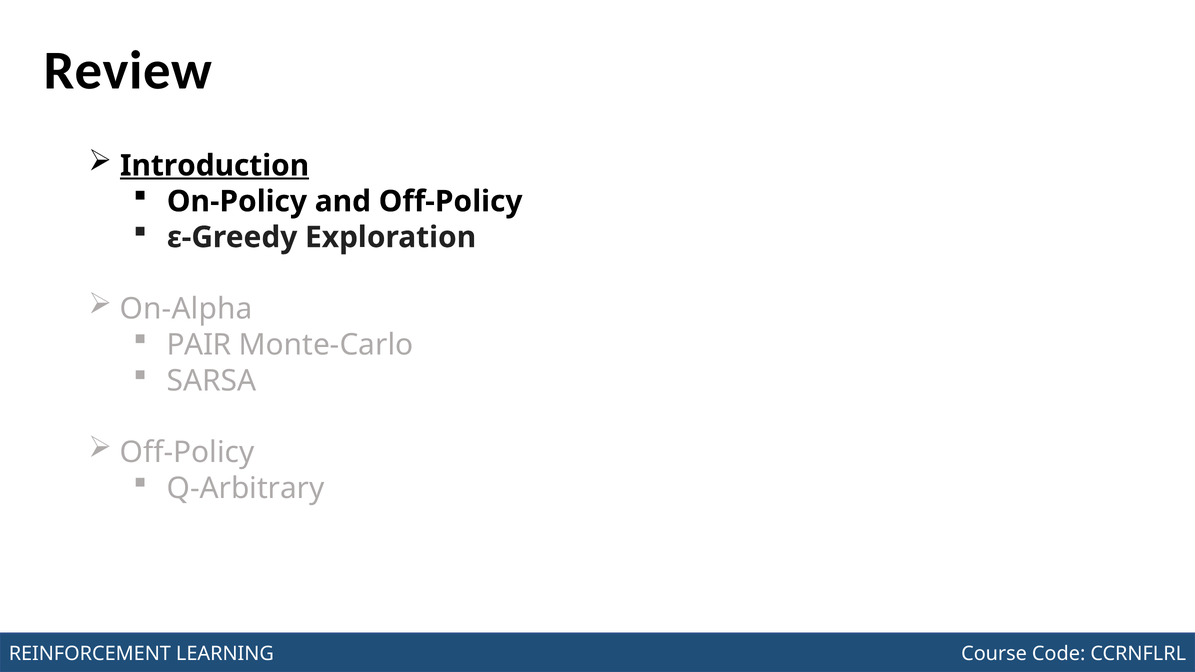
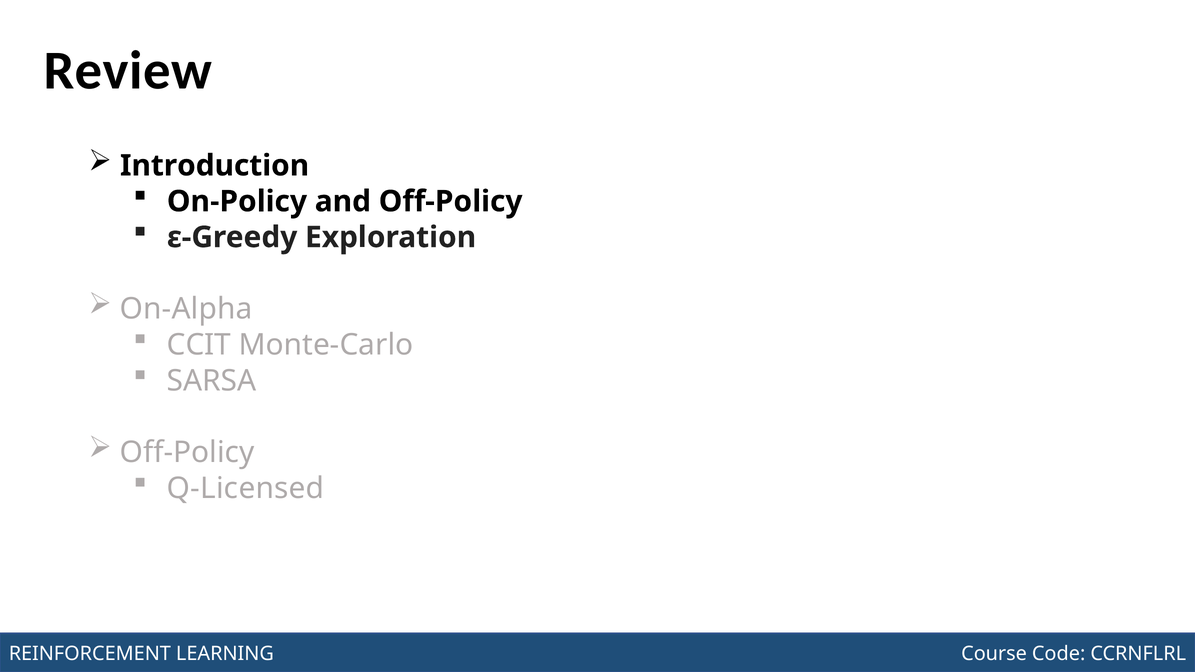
Introduction at (215, 166) underline: present -> none
PAIR: PAIR -> CCIT
Q-Arbitrary: Q-Arbitrary -> Q-Licensed
